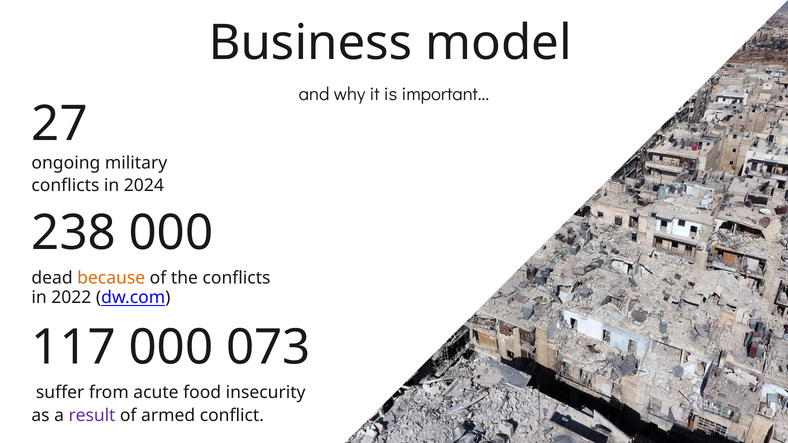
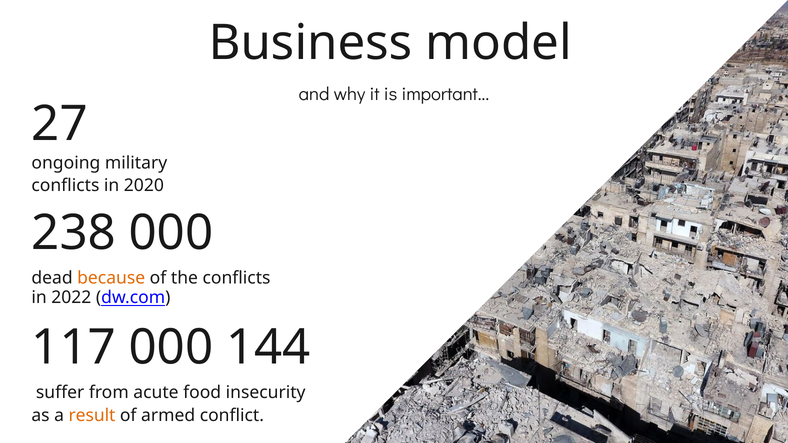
2024: 2024 -> 2020
073: 073 -> 144
result colour: purple -> orange
